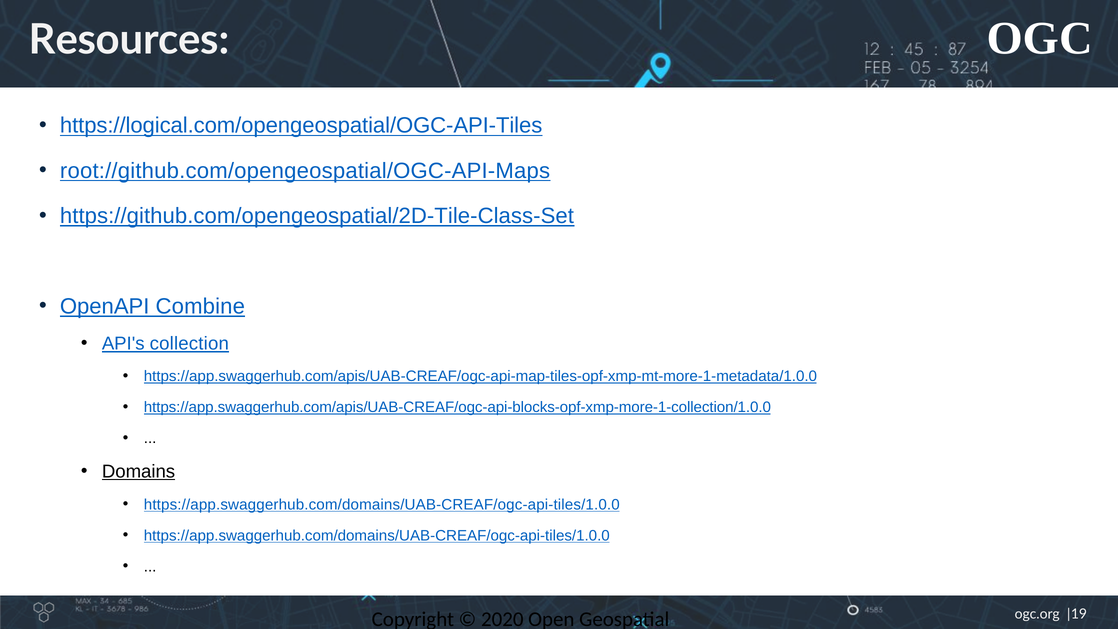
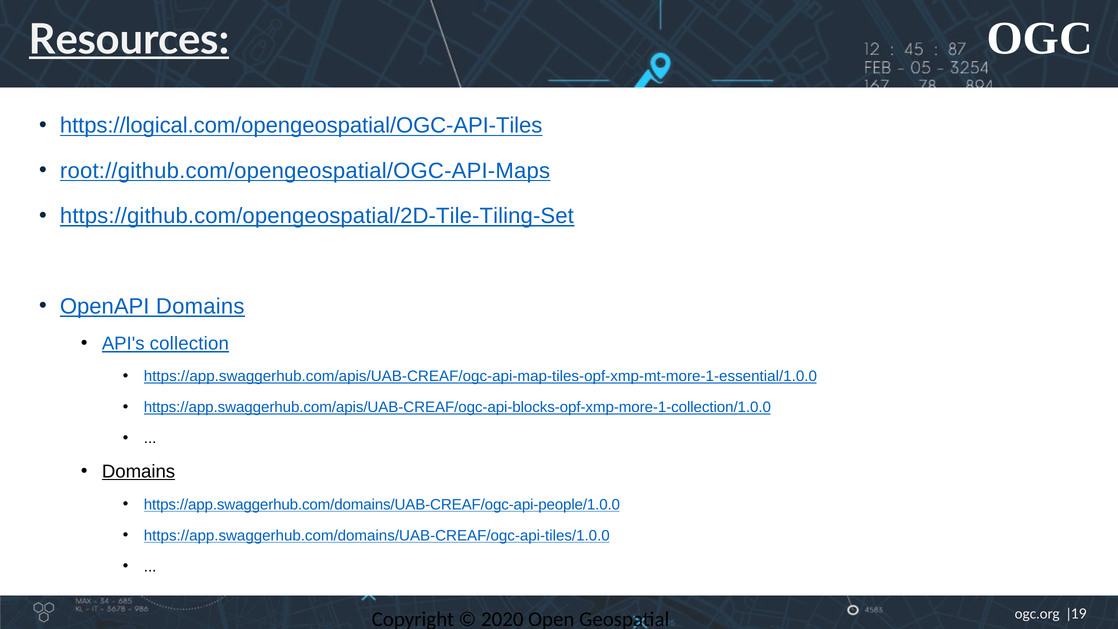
Resources underline: none -> present
https://github.com/opengeospatial/2D-Tile-Class-Set: https://github.com/opengeospatial/2D-Tile-Class-Set -> https://github.com/opengeospatial/2D-Tile-Tiling-Set
OpenAPI Combine: Combine -> Domains
https://app.swaggerhub.com/apis/UAB-CREAF/ogc-api-map-tiles-opf-xmp-mt-more-1-metadata/1.0.0: https://app.swaggerhub.com/apis/UAB-CREAF/ogc-api-map-tiles-opf-xmp-mt-more-1-metadata/1.0.0 -> https://app.swaggerhub.com/apis/UAB-CREAF/ogc-api-map-tiles-opf-xmp-mt-more-1-essential/1.0.0
https://app.swaggerhub.com/domains/UAB-CREAF/ogc-api-tiles/1.0.0 at (382, 504): https://app.swaggerhub.com/domains/UAB-CREAF/ogc-api-tiles/1.0.0 -> https://app.swaggerhub.com/domains/UAB-CREAF/ogc-api-people/1.0.0
